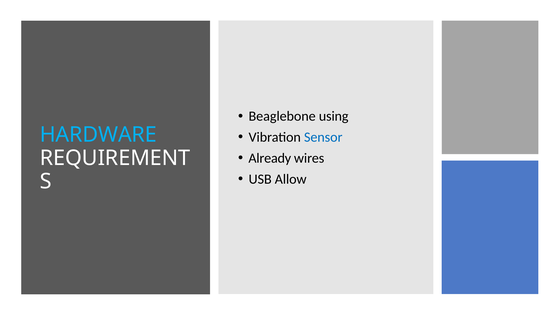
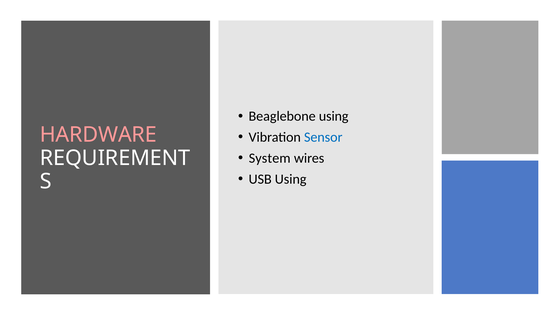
HARDWARE colour: light blue -> pink
Already: Already -> System
USB Allow: Allow -> Using
